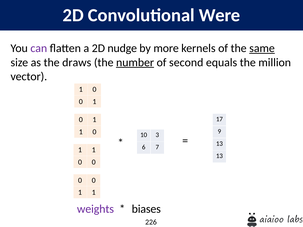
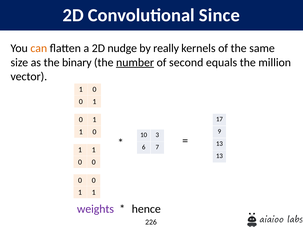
Were: Were -> Since
can colour: purple -> orange
more: more -> really
same underline: present -> none
draws: draws -> binary
biases: biases -> hence
